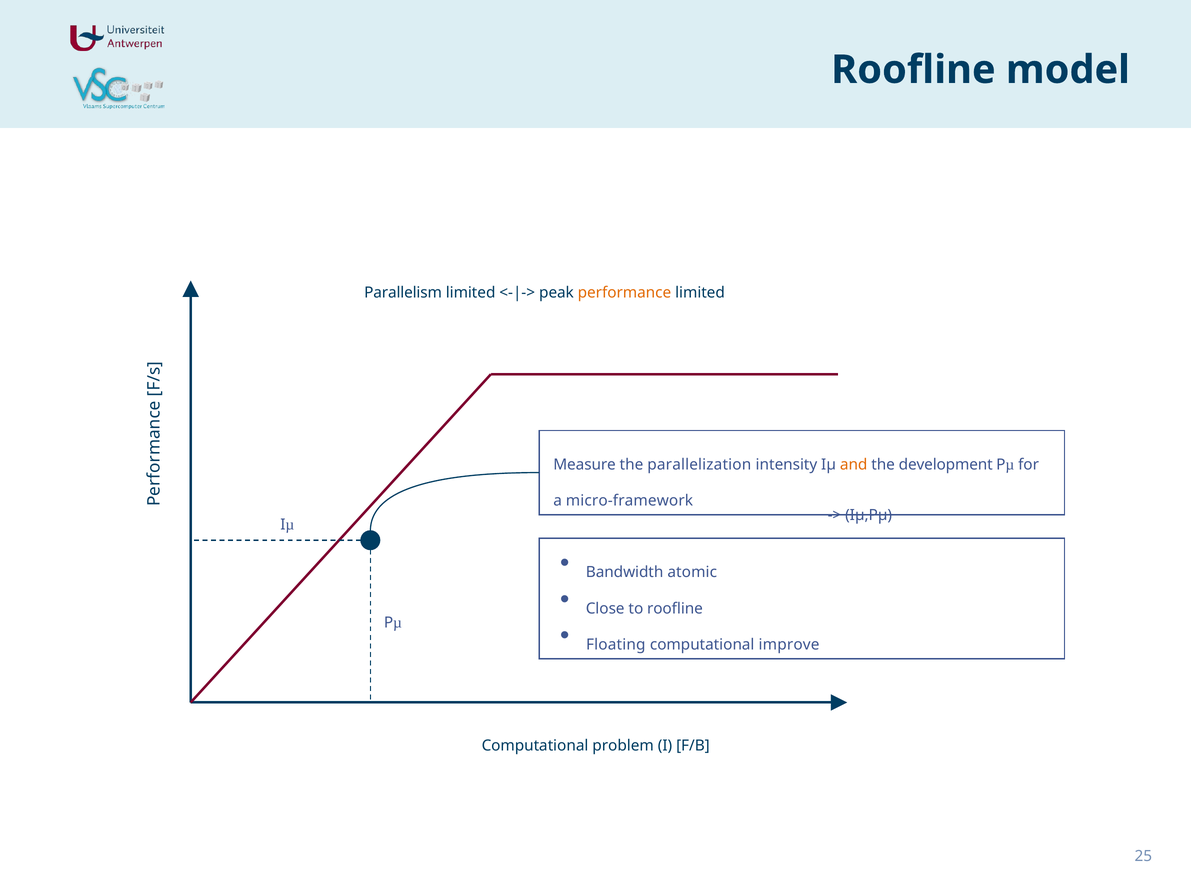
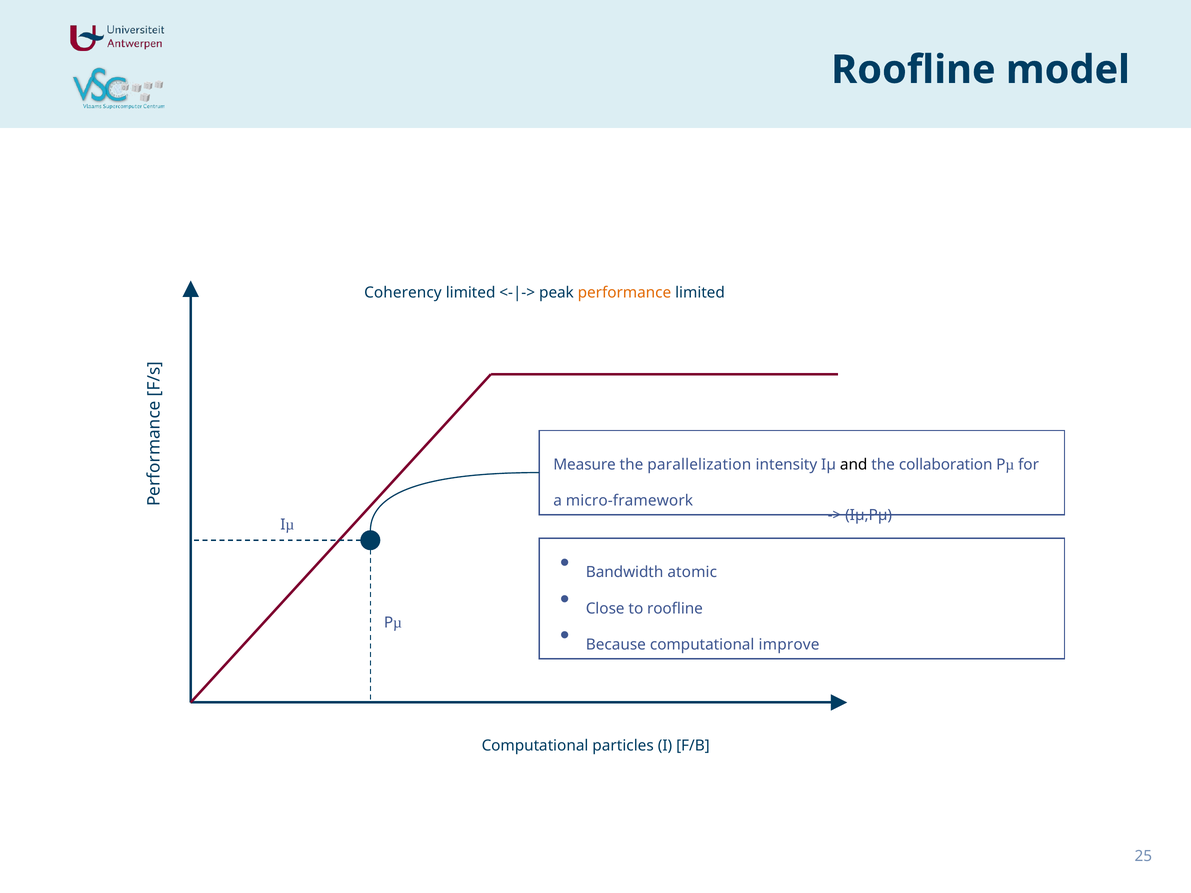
Parallelism: Parallelism -> Coherency
and colour: orange -> black
development: development -> collaboration
Floating: Floating -> Because
problem: problem -> particles
